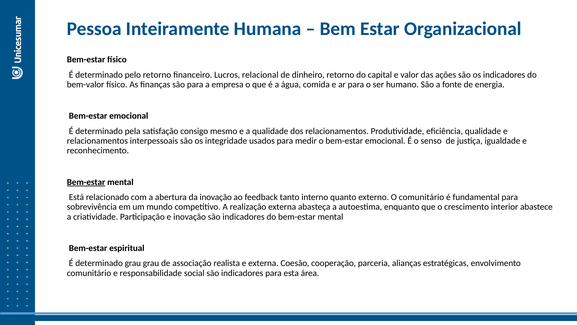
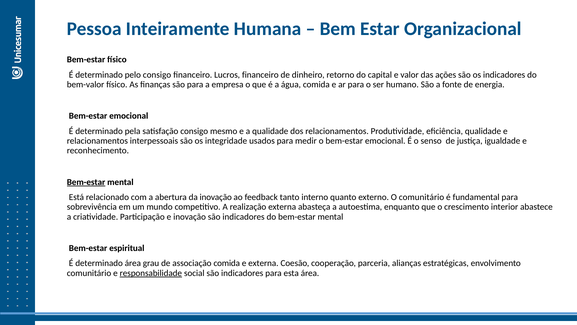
pelo retorno: retorno -> consigo
Lucros relacional: relacional -> financeiro
determinado grau: grau -> área
associação realista: realista -> comida
responsabilidade underline: none -> present
